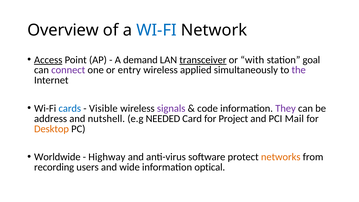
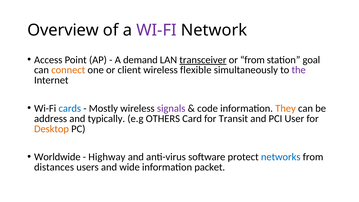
WI-FI at (156, 30) colour: blue -> purple
Access underline: present -> none
or with: with -> from
connect colour: purple -> orange
entry: entry -> client
applied: applied -> flexible
Visible: Visible -> Mostly
They colour: purple -> orange
nutshell: nutshell -> typically
NEEDED: NEEDED -> OTHERS
Project: Project -> Transit
Mail: Mail -> User
networks colour: orange -> blue
recording: recording -> distances
optical: optical -> packet
